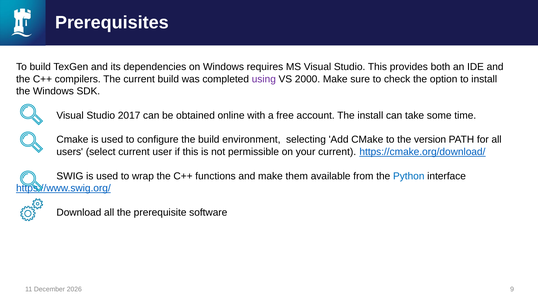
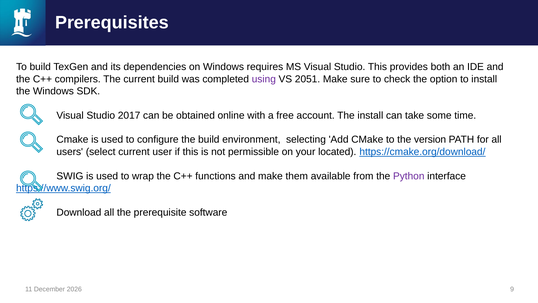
2000: 2000 -> 2051
your current: current -> located
Python colour: blue -> purple
